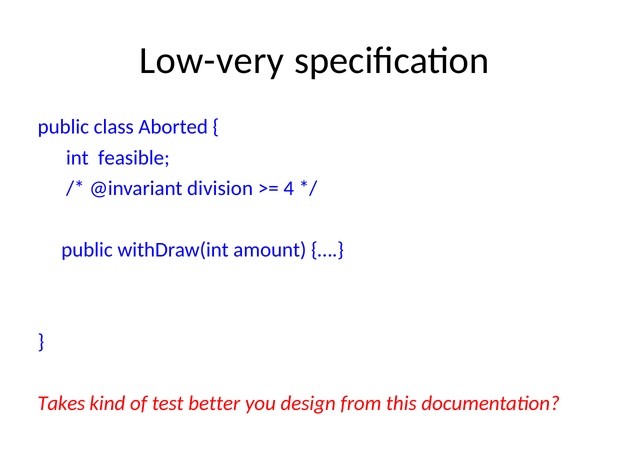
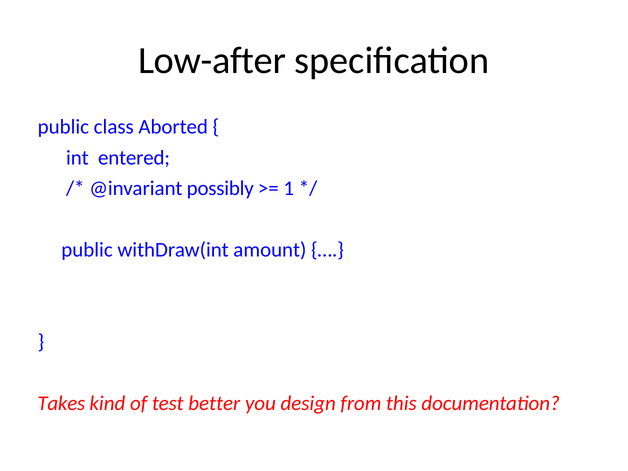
Low-very: Low-very -> Low-after
feasible: feasible -> entered
division: division -> possibly
4: 4 -> 1
